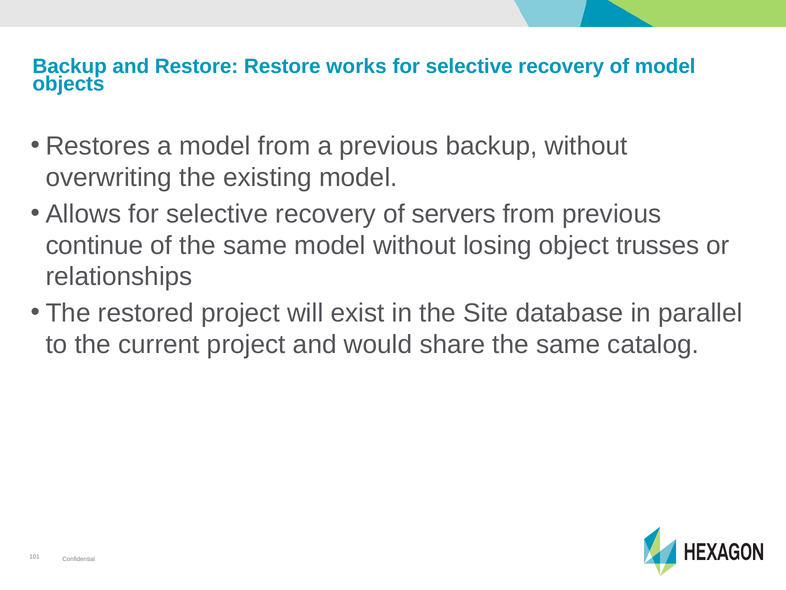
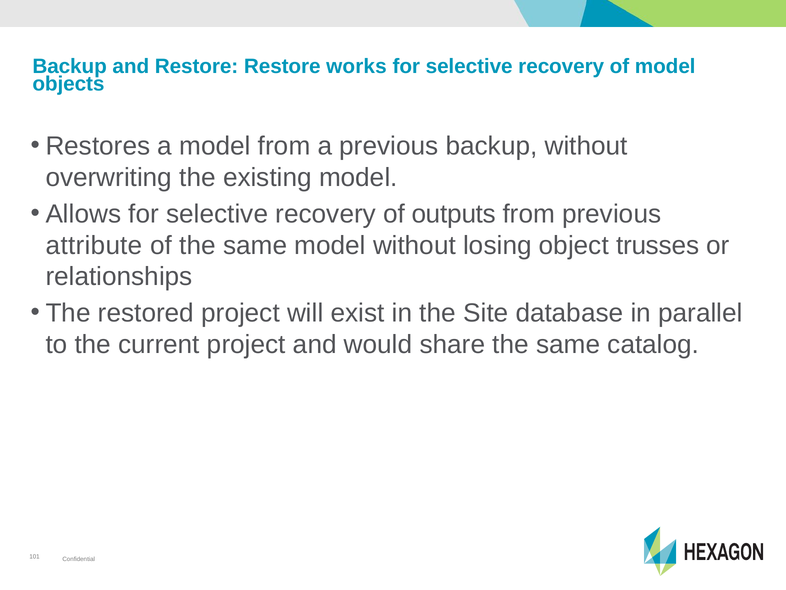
servers: servers -> outputs
continue: continue -> attribute
